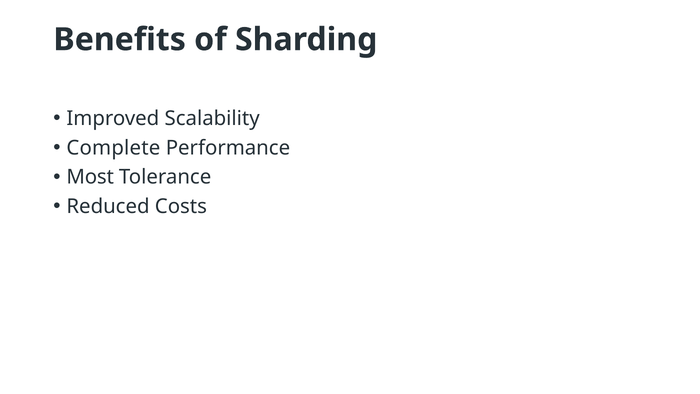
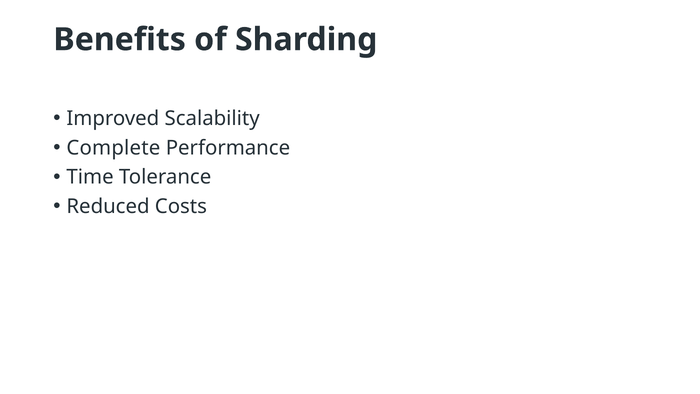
Most: Most -> Time
